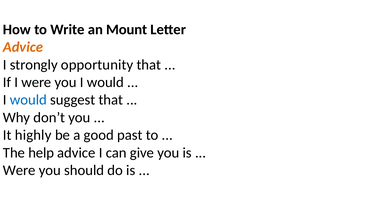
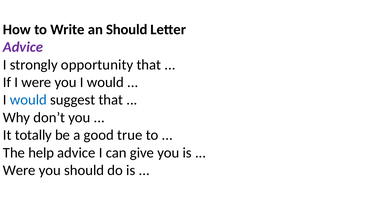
an Mount: Mount -> Should
Advice at (23, 47) colour: orange -> purple
highly: highly -> totally
past: past -> true
